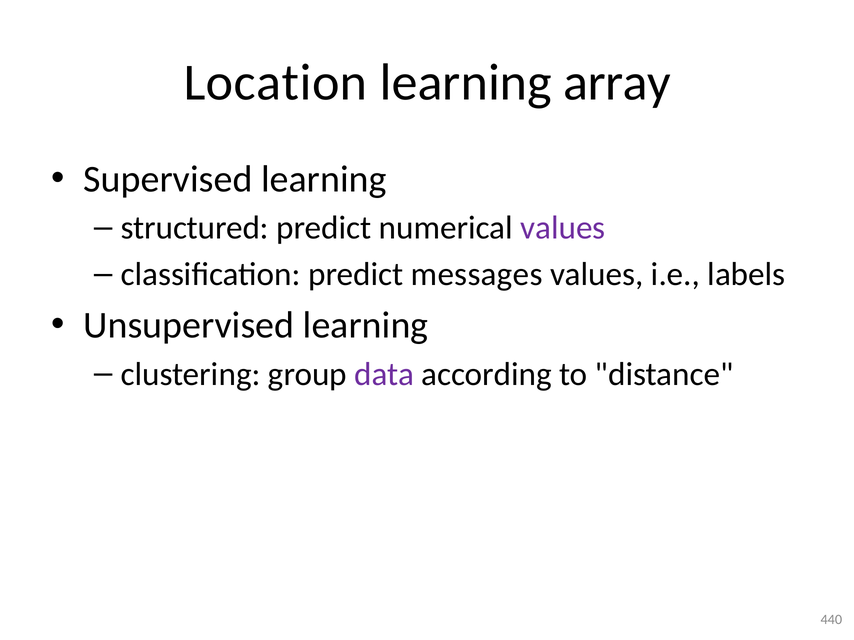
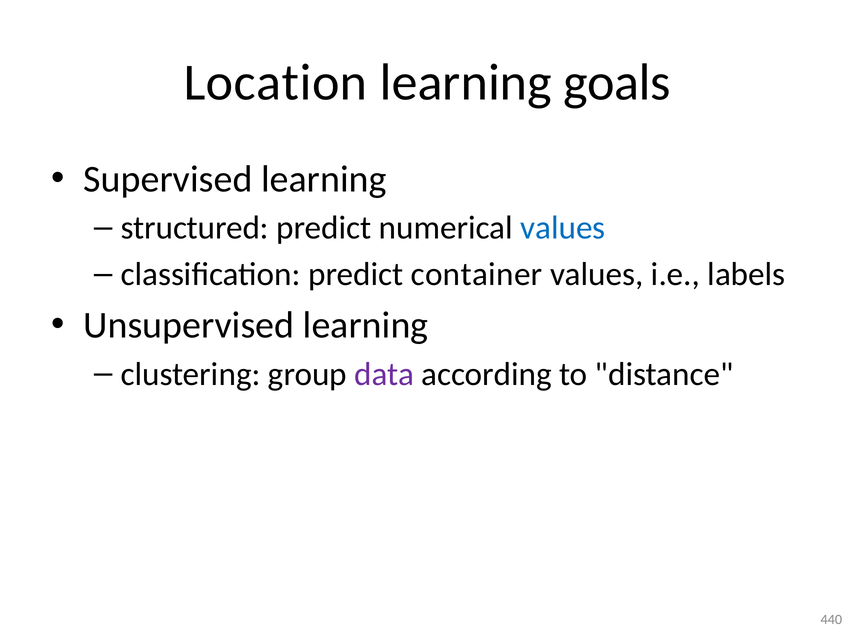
array: array -> goals
values at (563, 228) colour: purple -> blue
messages: messages -> container
